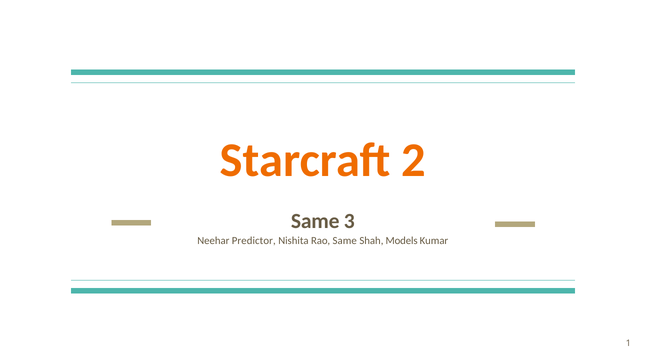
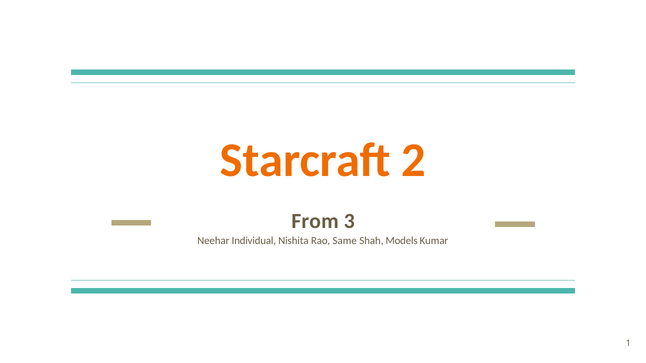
Same at (315, 221): Same -> From
Predictor: Predictor -> Individual
